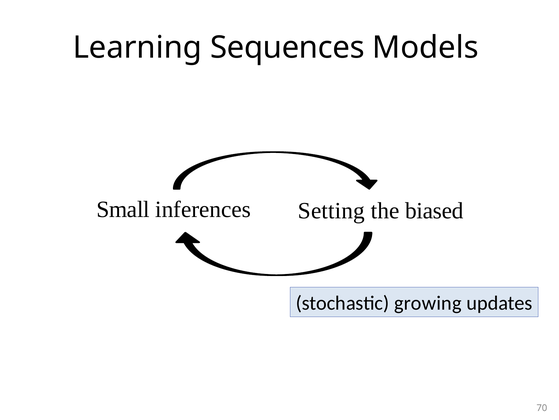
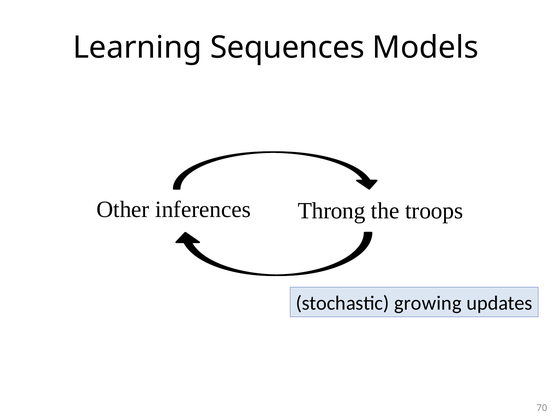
Small: Small -> Other
Setting: Setting -> Throng
biased: biased -> troops
